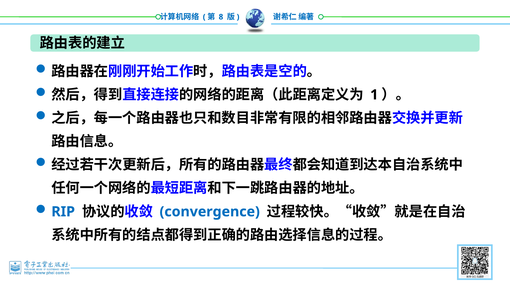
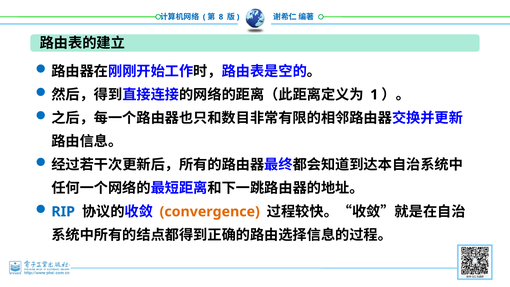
convergence colour: blue -> orange
